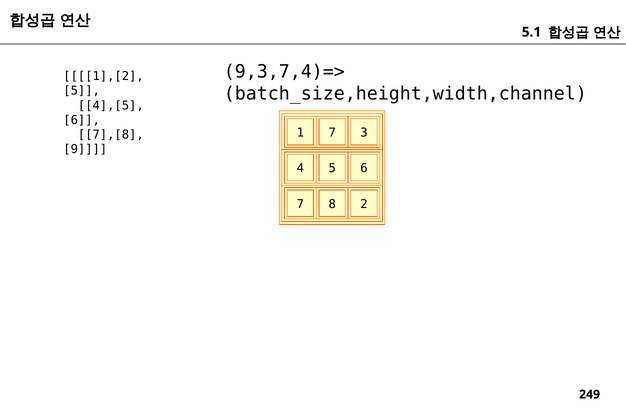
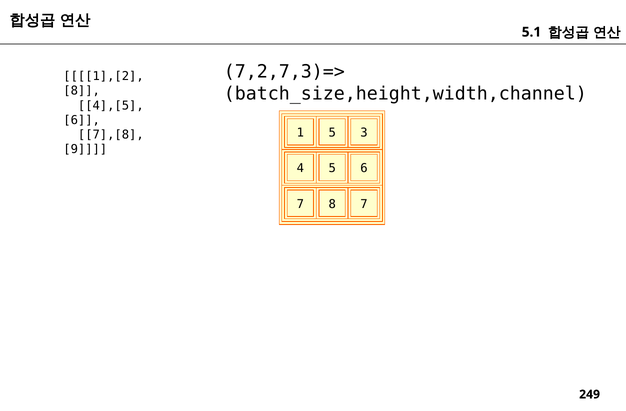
9,3,7,4)=>: 9,3,7,4)=> -> 7,2,7,3)=>
5 at (82, 91): 5 -> 8
1 7: 7 -> 5
8 2: 2 -> 7
